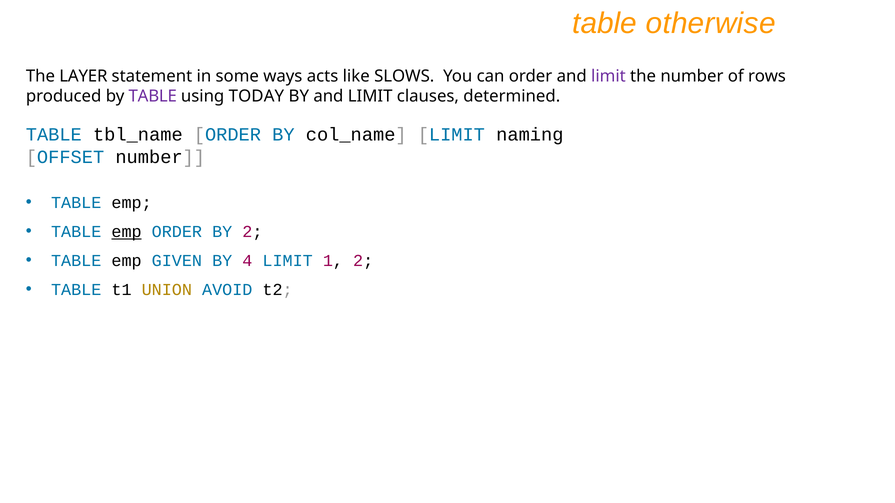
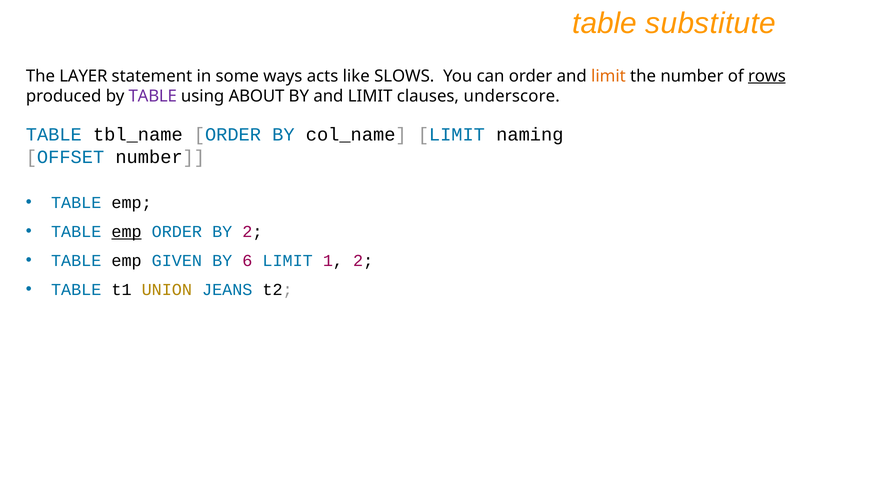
otherwise: otherwise -> substitute
limit at (608, 76) colour: purple -> orange
rows underline: none -> present
TODAY: TODAY -> ABOUT
determined: determined -> underscore
4: 4 -> 6
AVOID: AVOID -> JEANS
